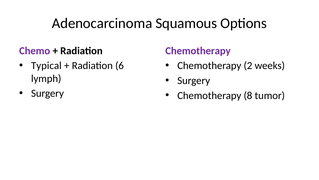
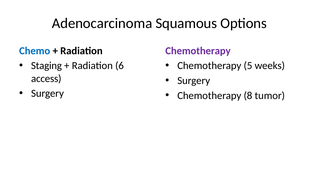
Chemo colour: purple -> blue
Typical: Typical -> Staging
2: 2 -> 5
lymph: lymph -> access
